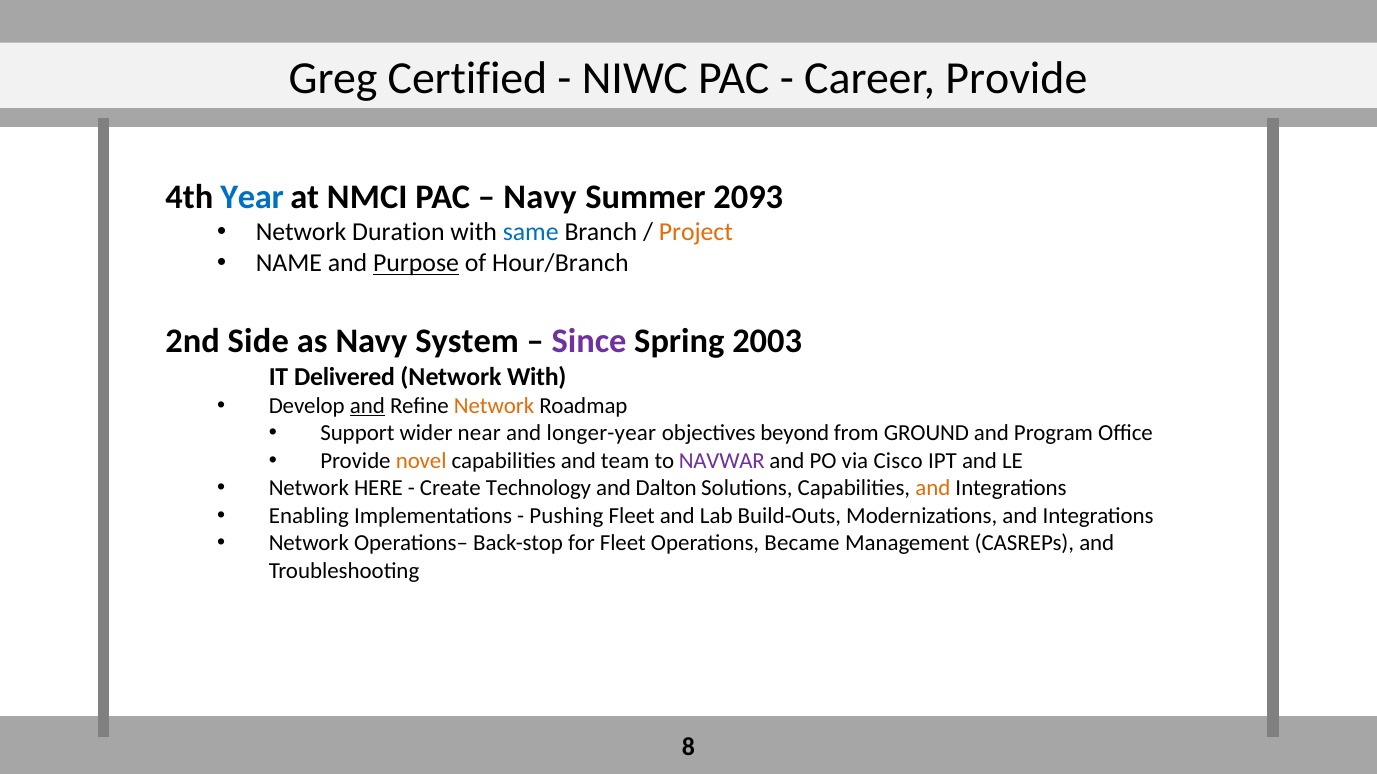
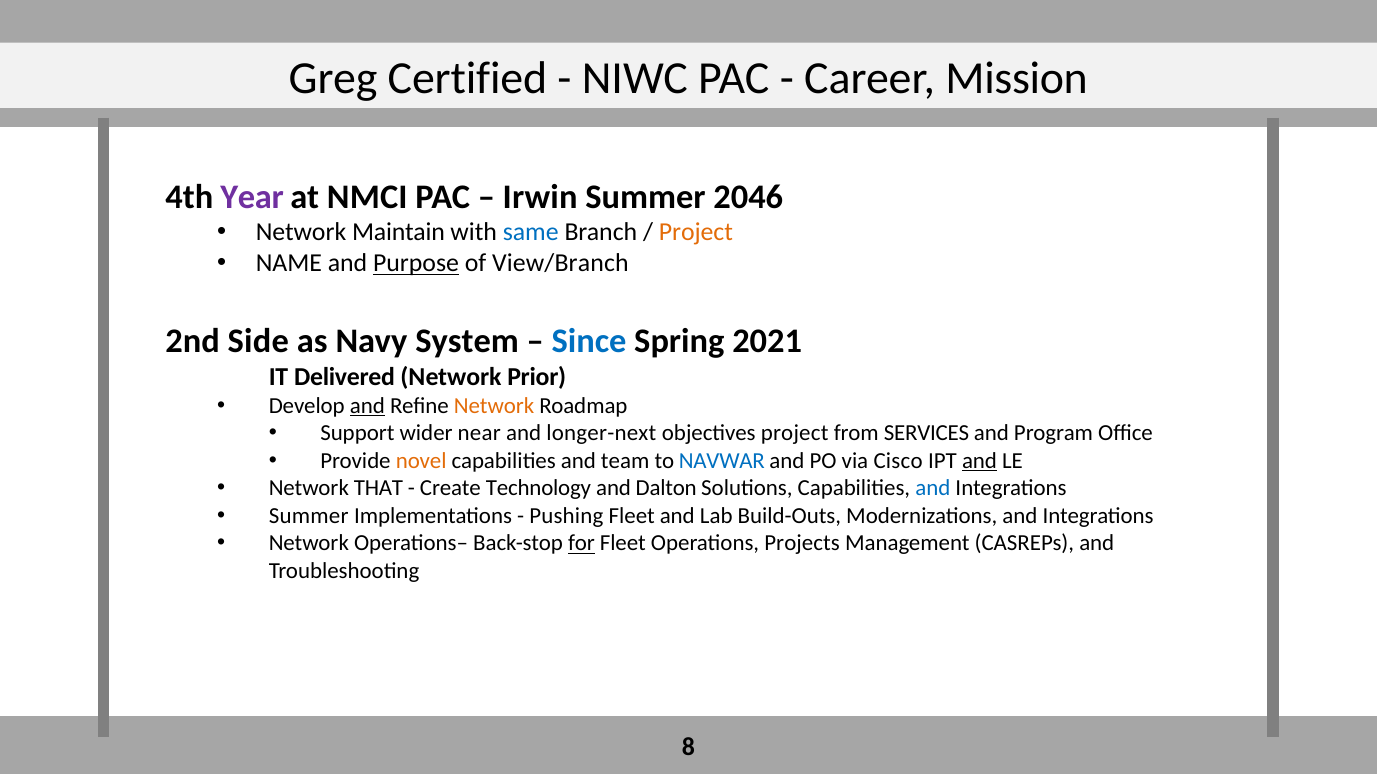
Career Provide: Provide -> Mission
Year colour: blue -> purple
Navy at (540, 197): Navy -> Irwin
2093: 2093 -> 2046
Duration: Duration -> Maintain
Hour/Branch: Hour/Branch -> View/Branch
Since colour: purple -> blue
2003: 2003 -> 2021
Network With: With -> Prior
longer-year: longer-year -> longer-next
objectives beyond: beyond -> project
GROUND: GROUND -> SERVICES
NAVWAR colour: purple -> blue
and at (979, 461) underline: none -> present
HERE: HERE -> THAT
and at (933, 489) colour: orange -> blue
Enabling at (309, 516): Enabling -> Summer
for underline: none -> present
Became: Became -> Projects
